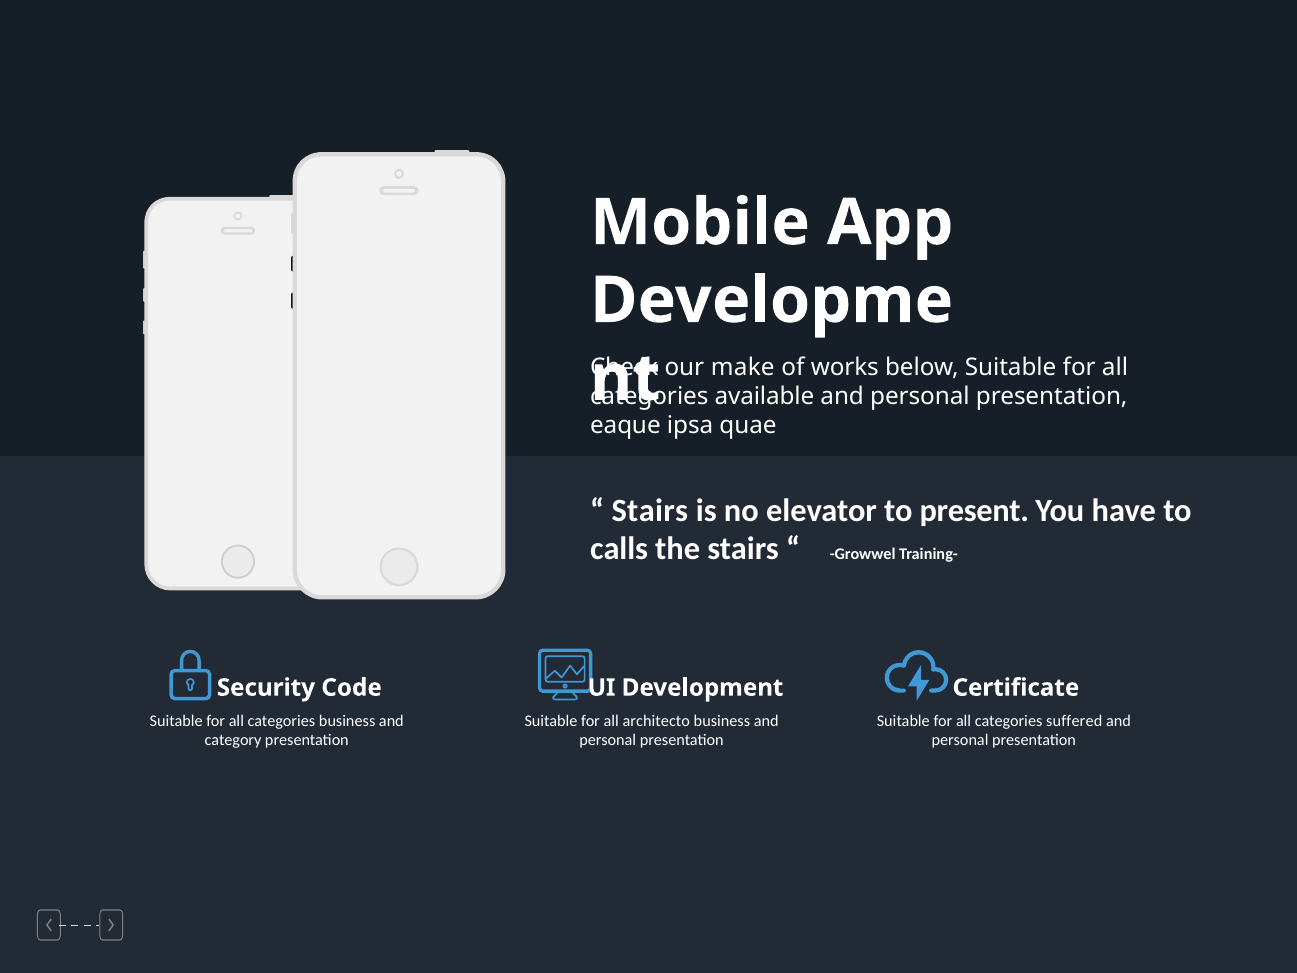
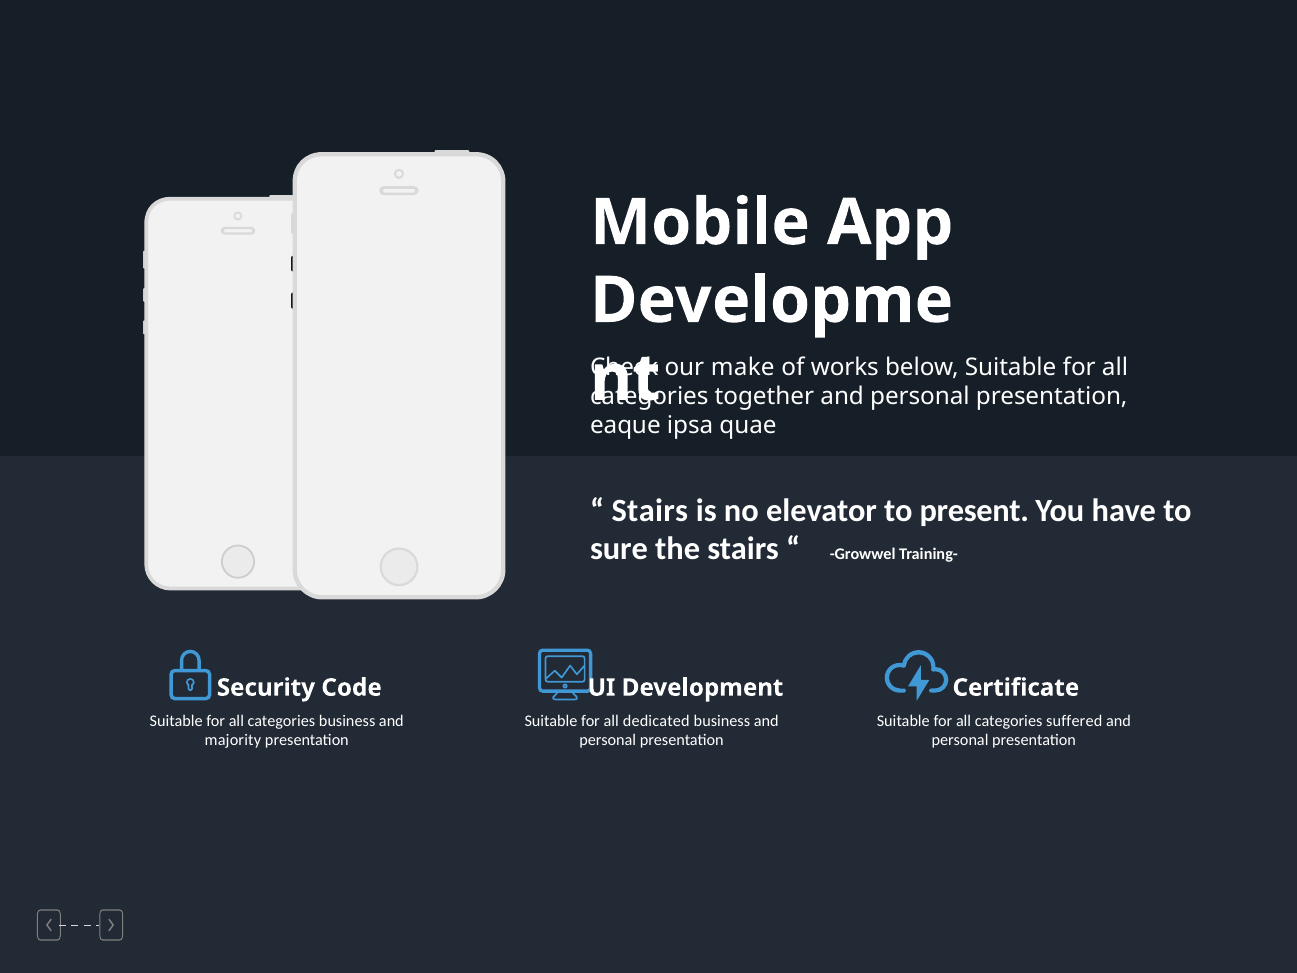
available: available -> together
calls: calls -> sure
architecto: architecto -> dedicated
category: category -> majority
